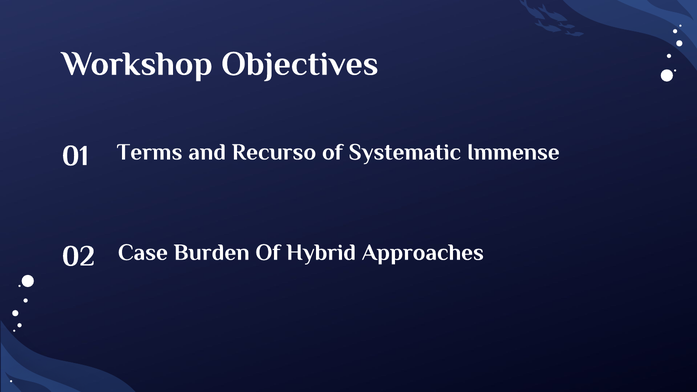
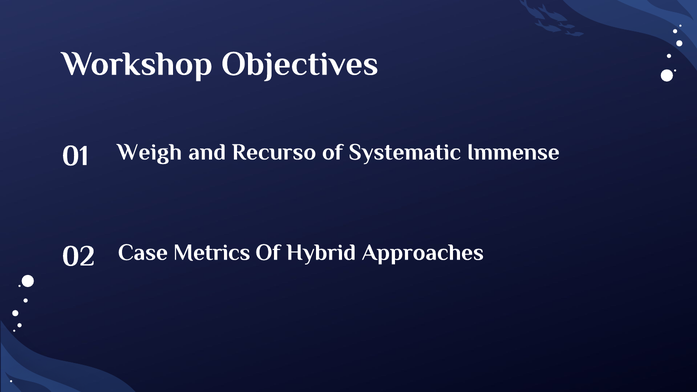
Terms: Terms -> Weigh
Burden: Burden -> Metrics
